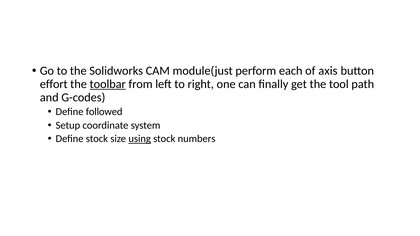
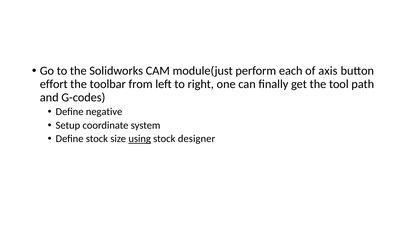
toolbar underline: present -> none
followed: followed -> negative
numbers: numbers -> designer
